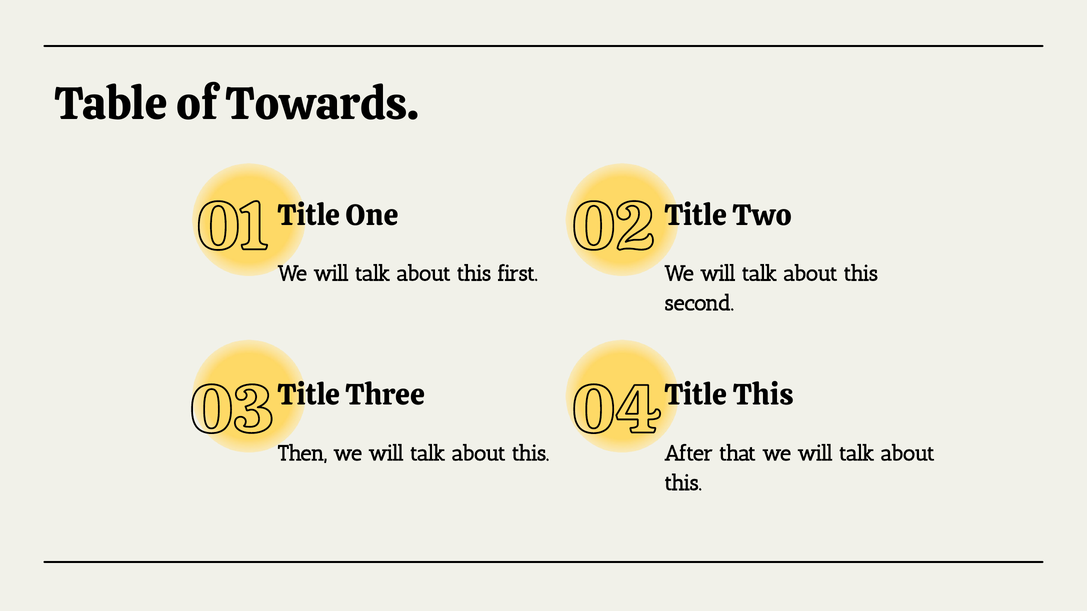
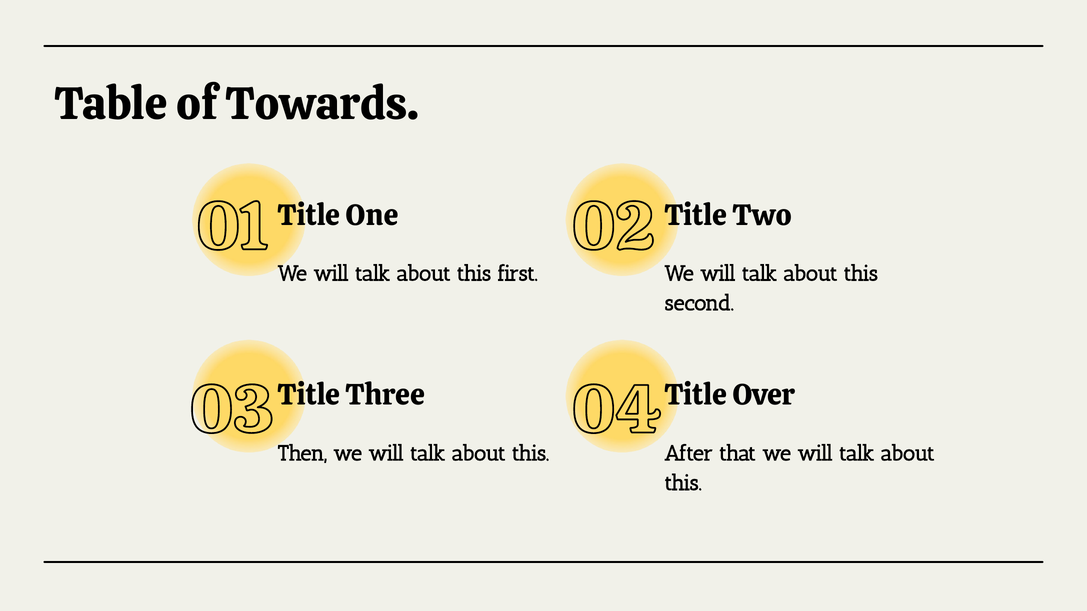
Title This: This -> Over
